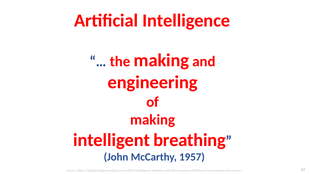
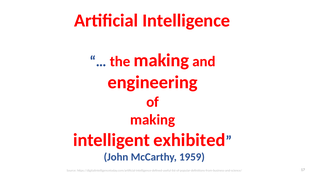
breathing: breathing -> exhibited
1957: 1957 -> 1959
